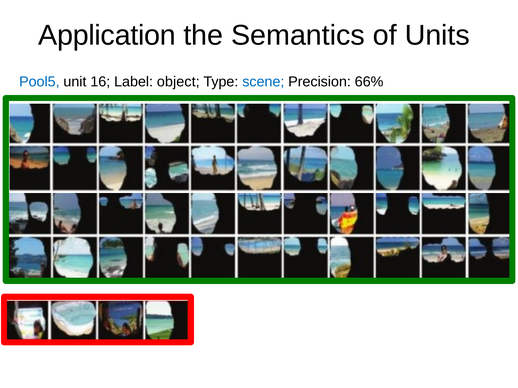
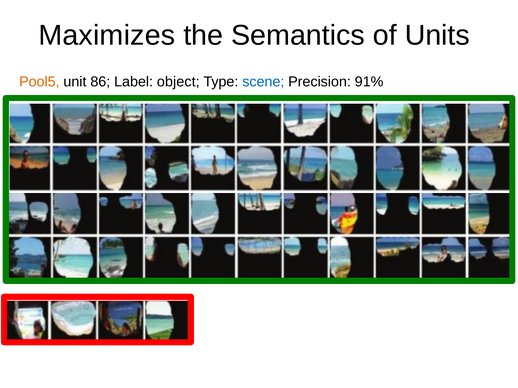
Application: Application -> Maximizes
Pool5 colour: blue -> orange
16: 16 -> 86
66%: 66% -> 91%
